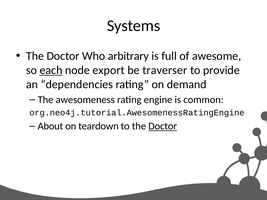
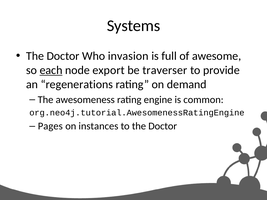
arbitrary: arbitrary -> invasion
dependencies: dependencies -> regenerations
About: About -> Pages
teardown: teardown -> instances
Doctor at (163, 126) underline: present -> none
